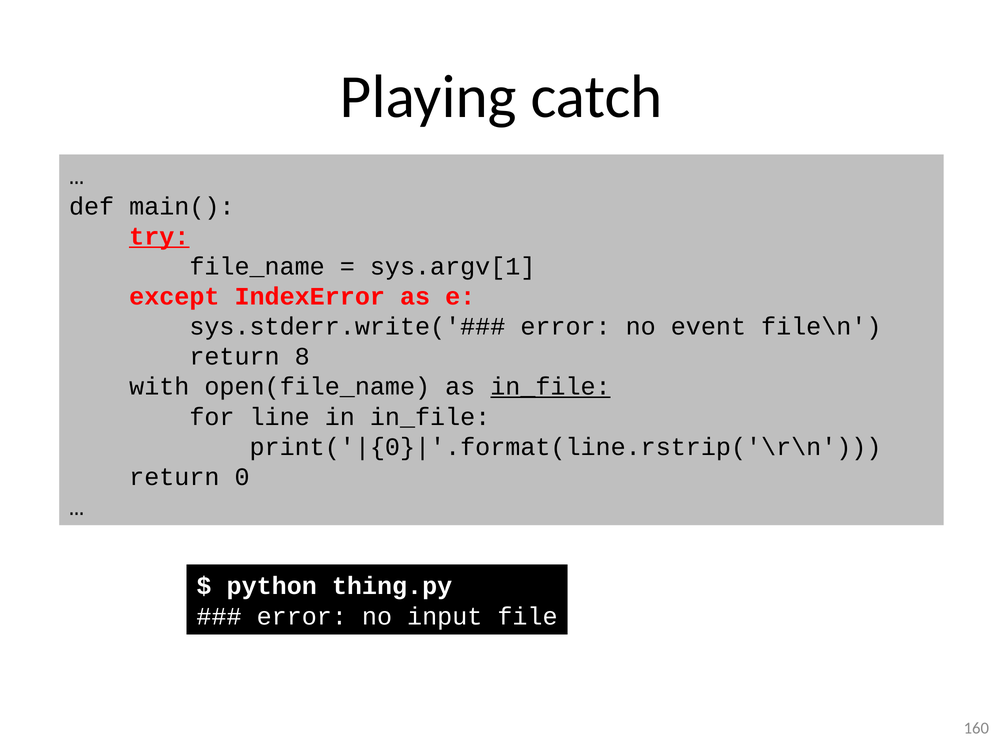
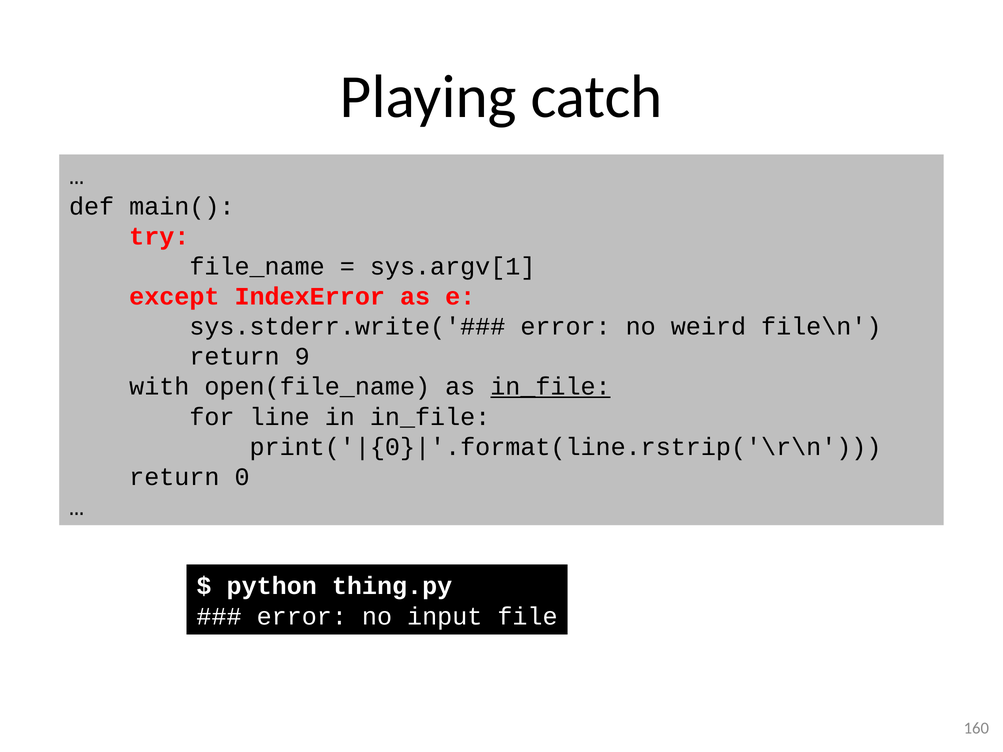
try underline: present -> none
event: event -> weird
8: 8 -> 9
